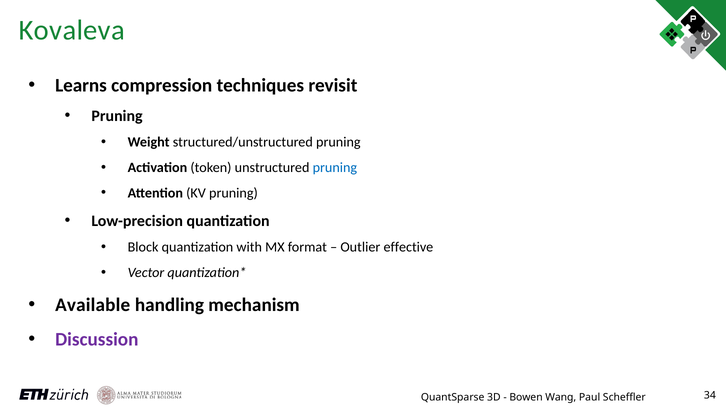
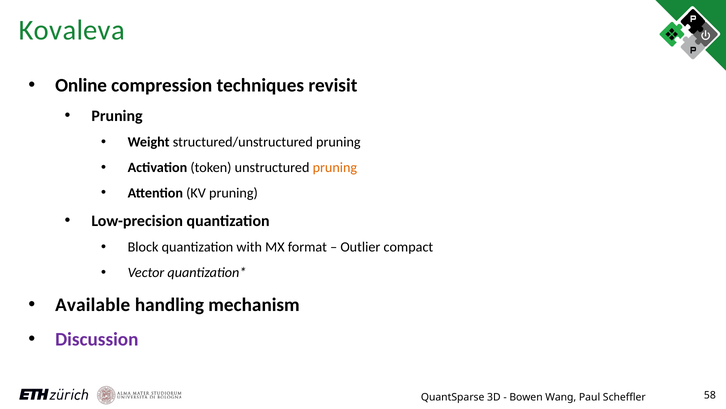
Learns: Learns -> Online
pruning at (335, 167) colour: blue -> orange
effective: effective -> compact
34: 34 -> 58
